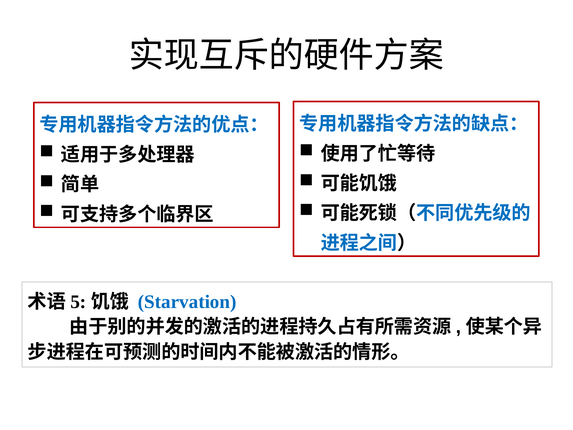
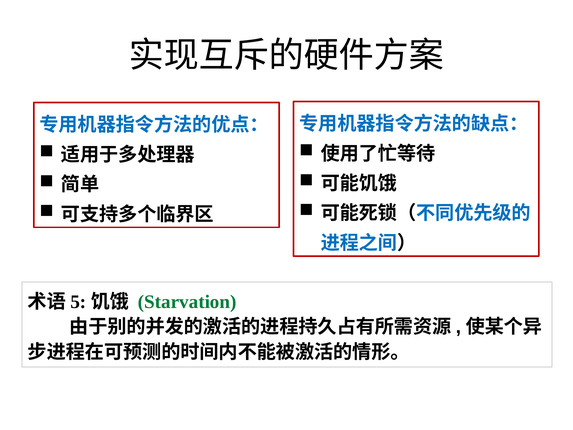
Starvation colour: blue -> green
